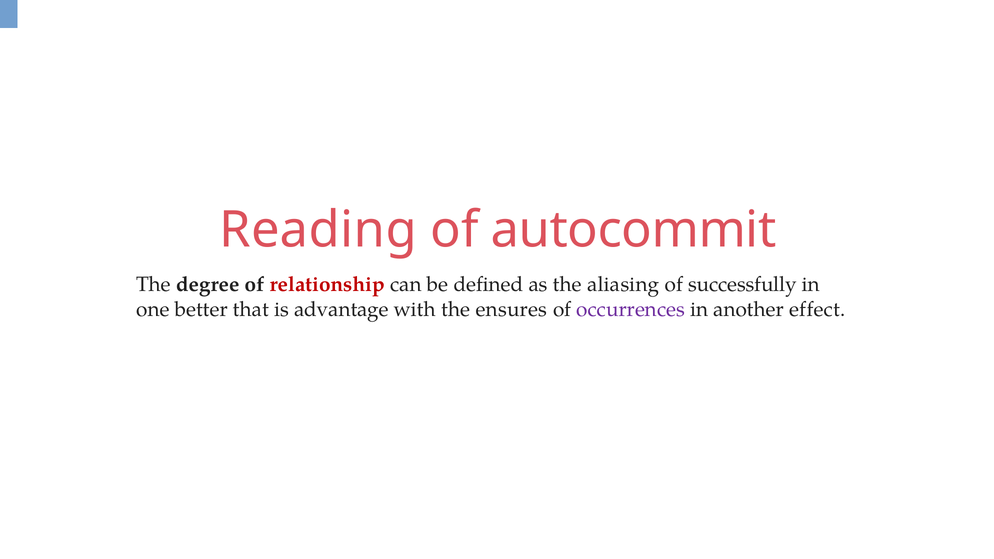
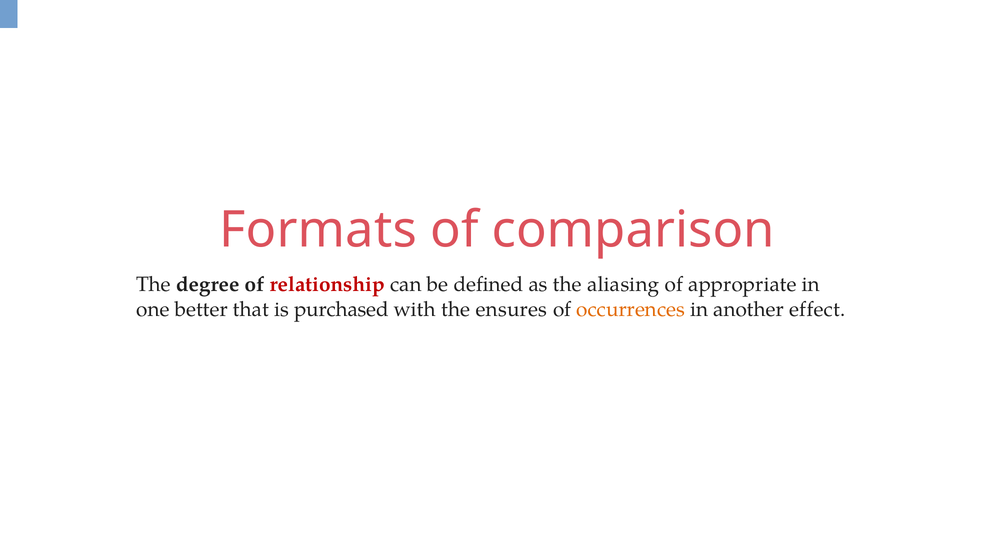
Reading: Reading -> Formats
autocommit: autocommit -> comparison
successfully: successfully -> appropriate
advantage: advantage -> purchased
occurrences colour: purple -> orange
